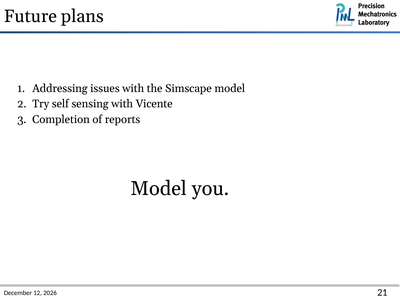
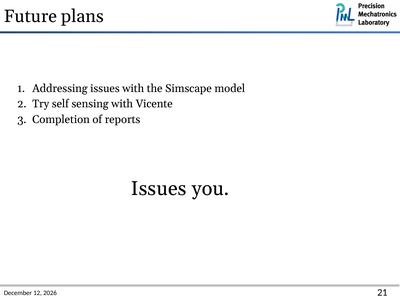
Model at (159, 189): Model -> Issues
